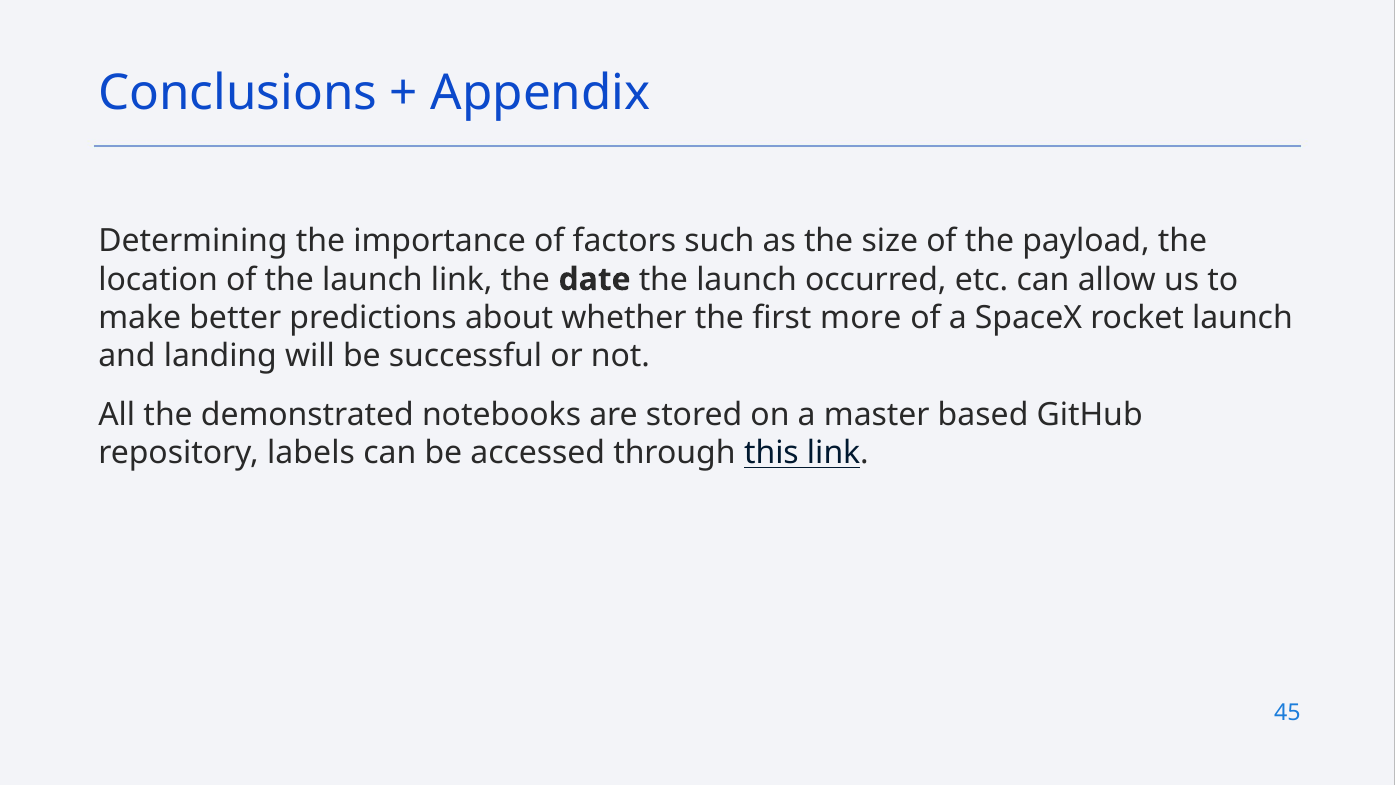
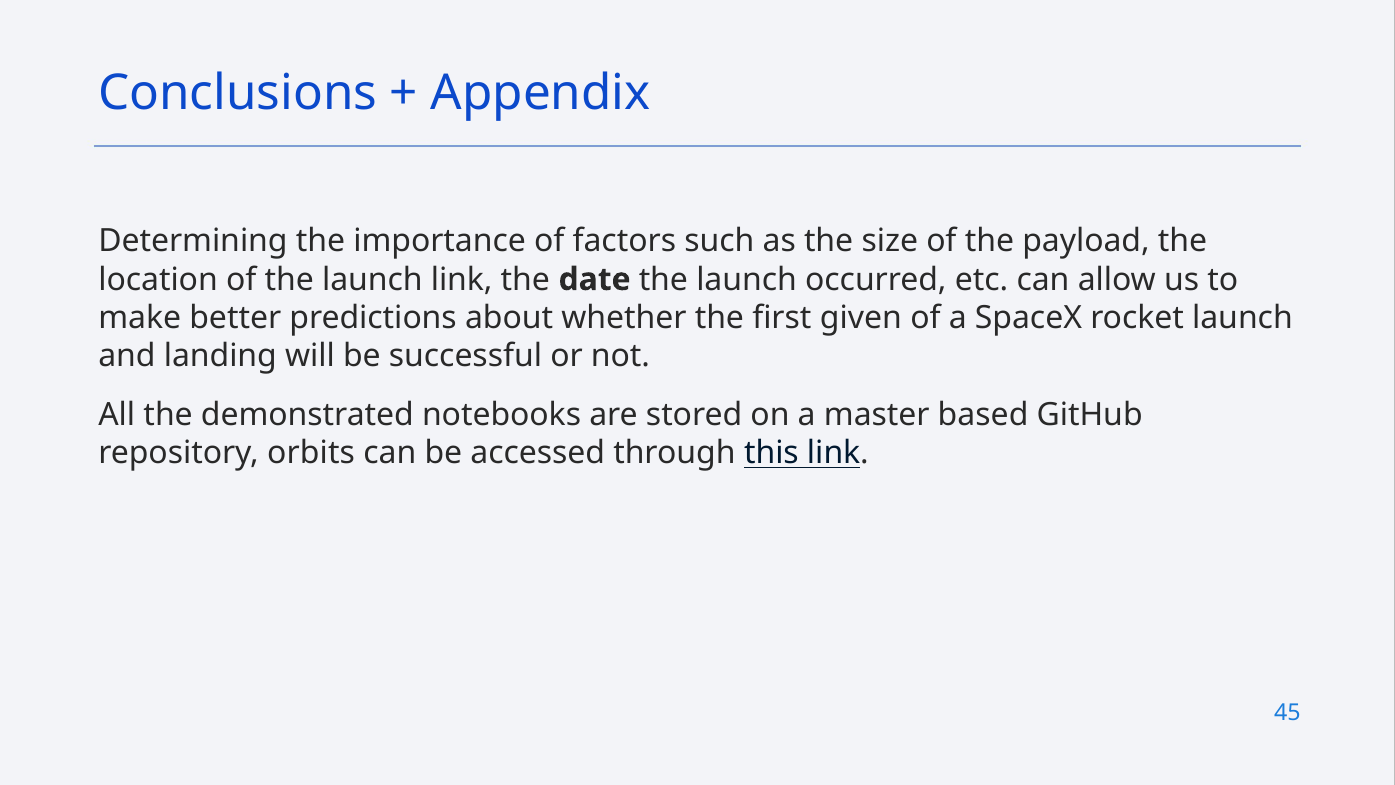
more: more -> given
labels: labels -> orbits
